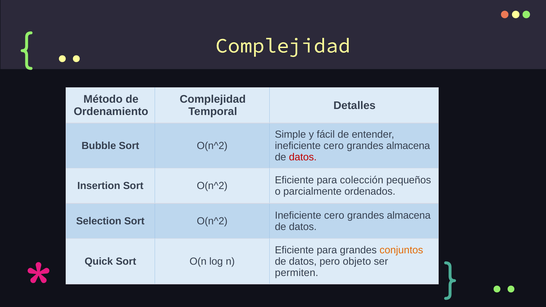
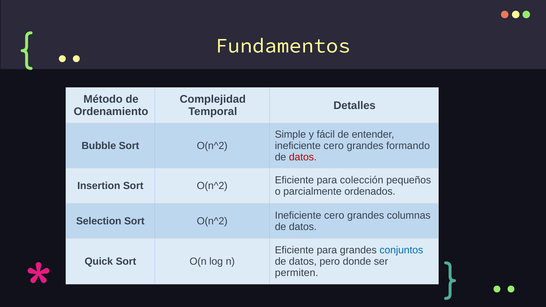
Complejidad at (283, 46): Complejidad -> Fundamentos
almacena at (408, 146): almacena -> formando
almacena at (409, 215): almacena -> columnas
conjuntos colour: orange -> blue
objeto: objeto -> donde
